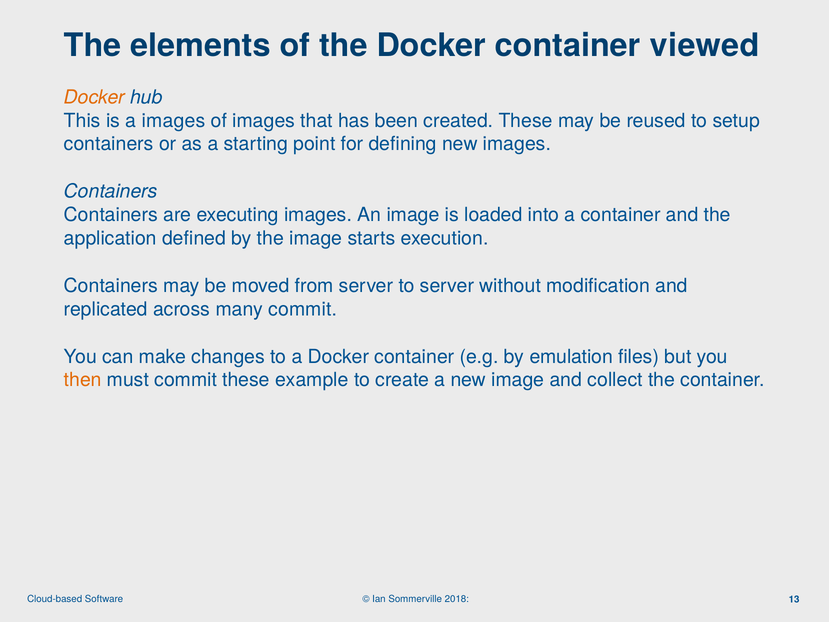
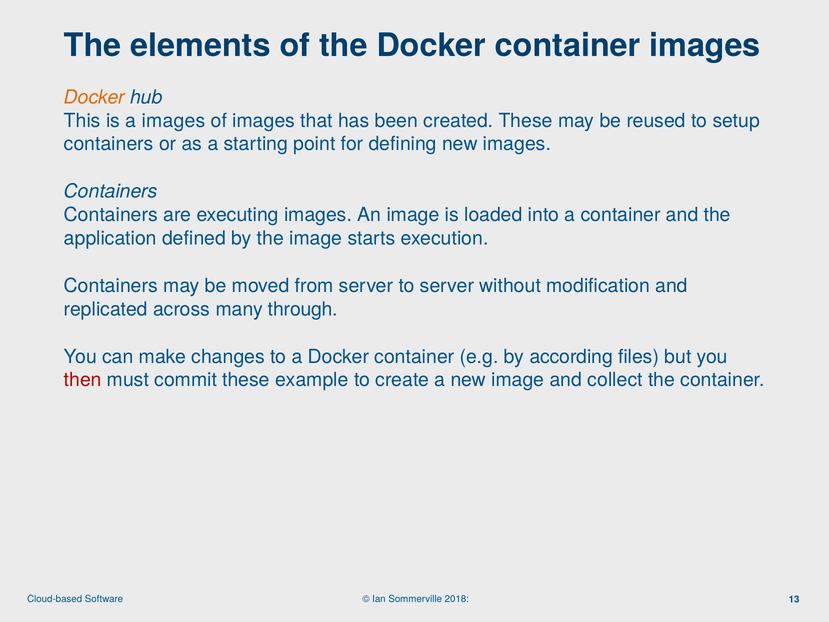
container viewed: viewed -> images
many commit: commit -> through
emulation: emulation -> according
then colour: orange -> red
